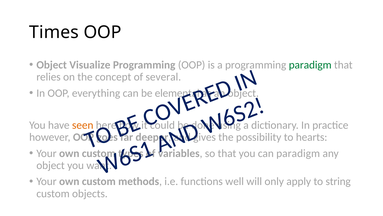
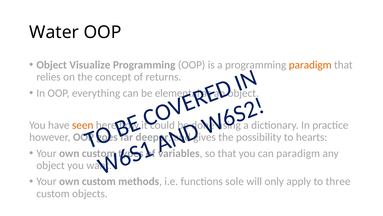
Times: Times -> Water
paradigm at (310, 65) colour: green -> orange
several: several -> returns
well: well -> sole
string: string -> three
